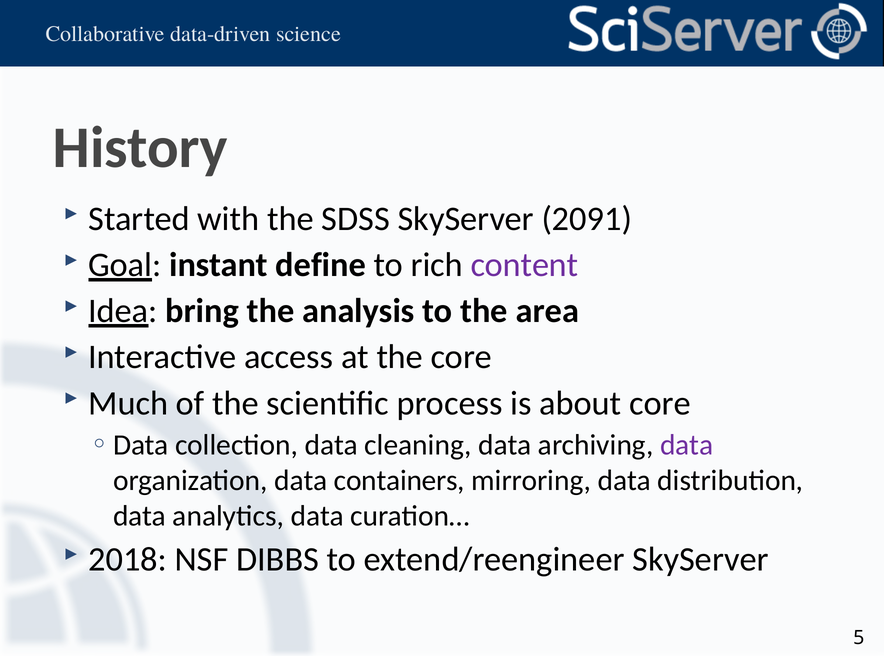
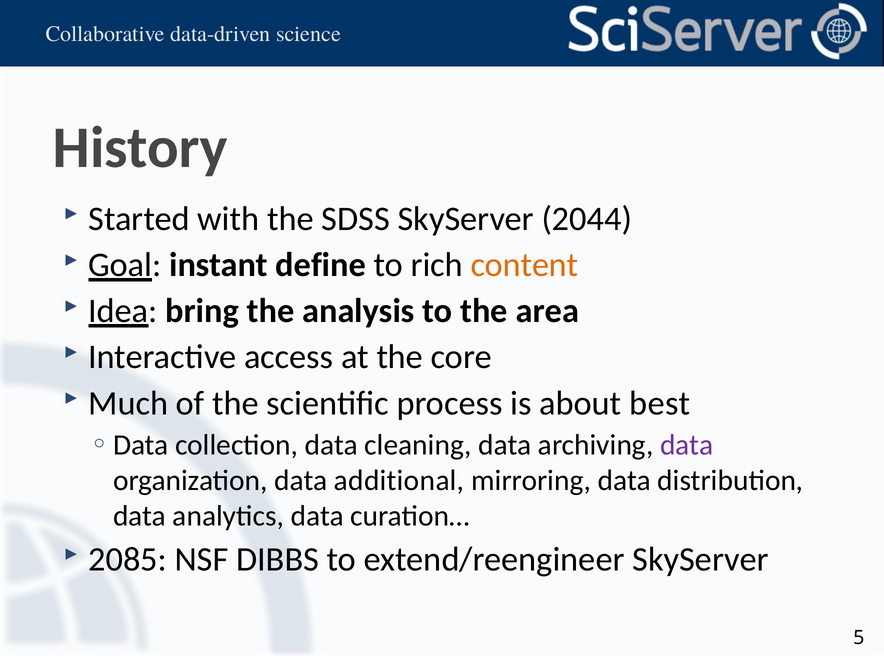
2091: 2091 -> 2044
content colour: purple -> orange
about core: core -> best
containers: containers -> additional
2018: 2018 -> 2085
